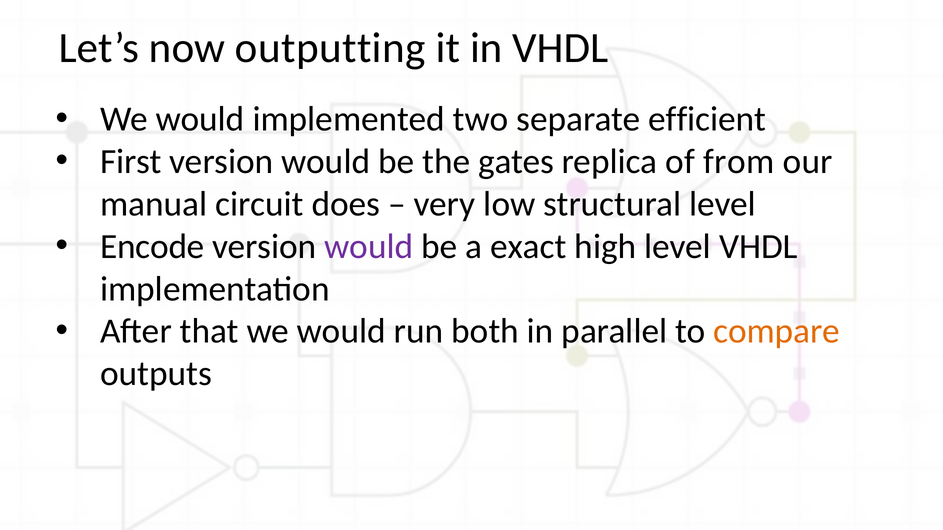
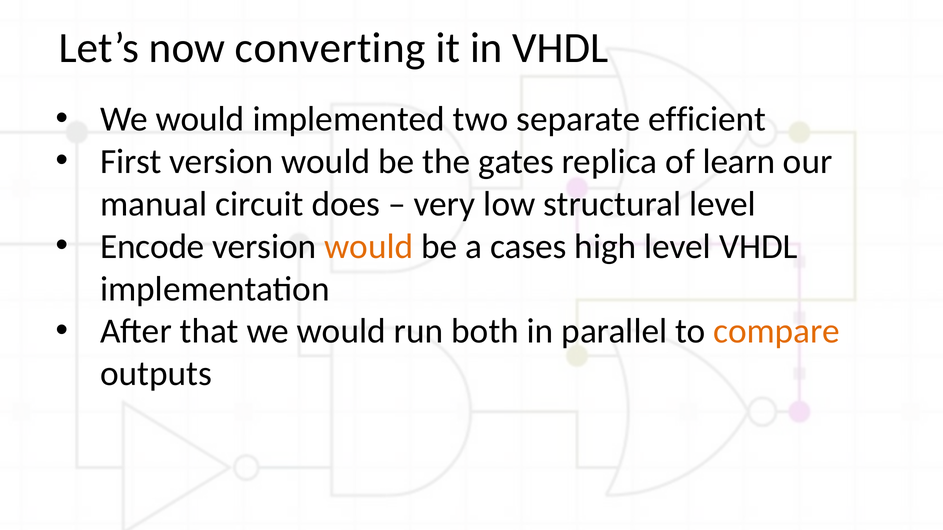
outputting: outputting -> converting
from: from -> learn
would at (369, 247) colour: purple -> orange
exact: exact -> cases
